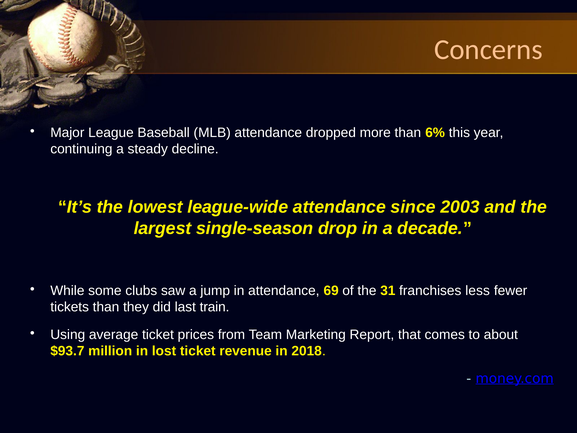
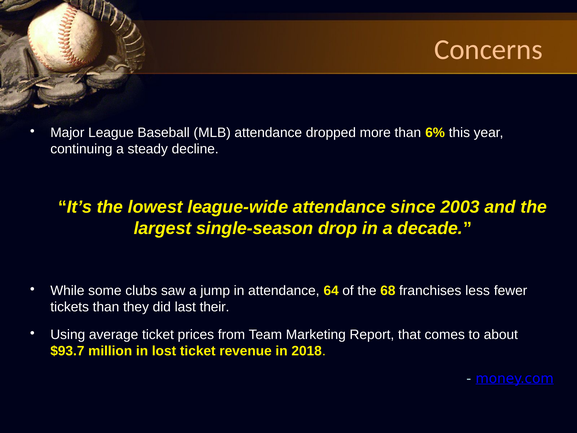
69: 69 -> 64
31: 31 -> 68
train: train -> their
